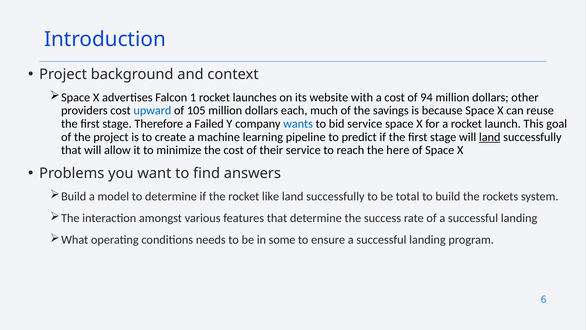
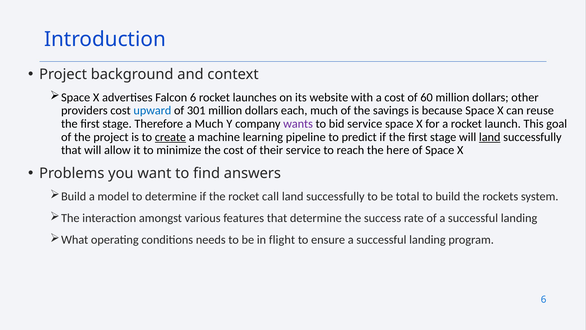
Falcon 1: 1 -> 6
94: 94 -> 60
105: 105 -> 301
a Failed: Failed -> Much
wants colour: blue -> purple
create underline: none -> present
like: like -> call
some: some -> flight
